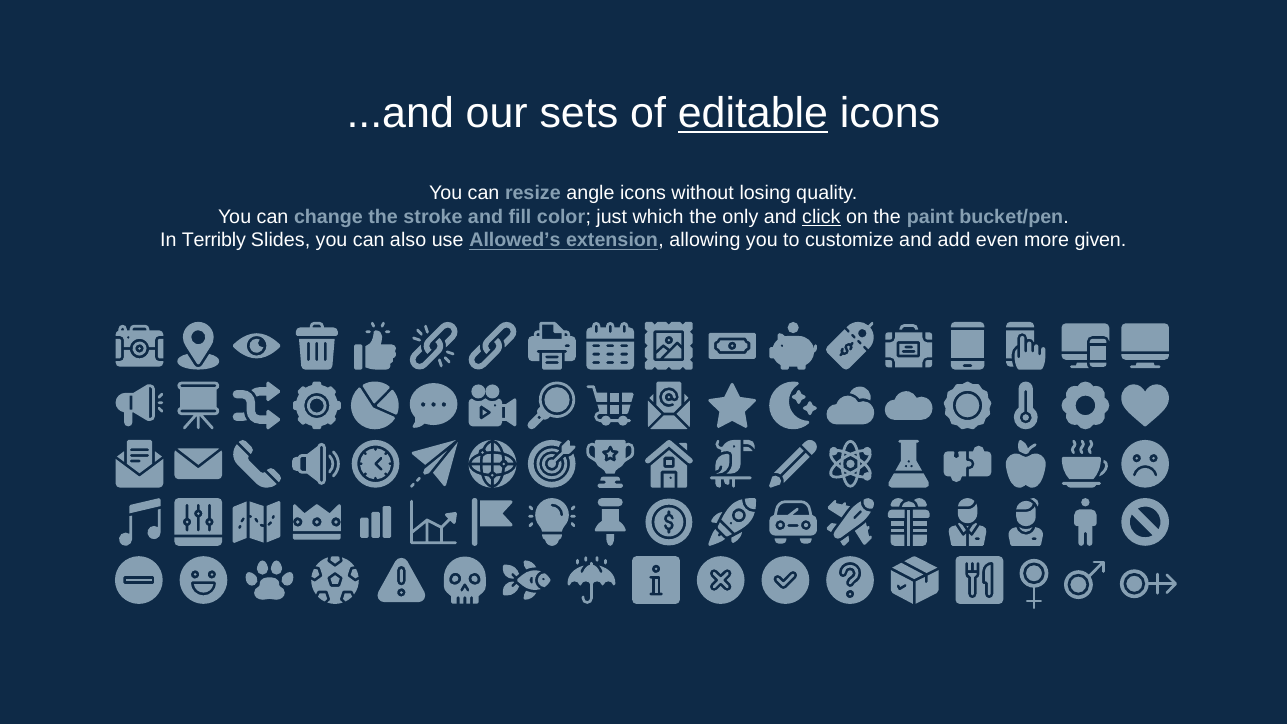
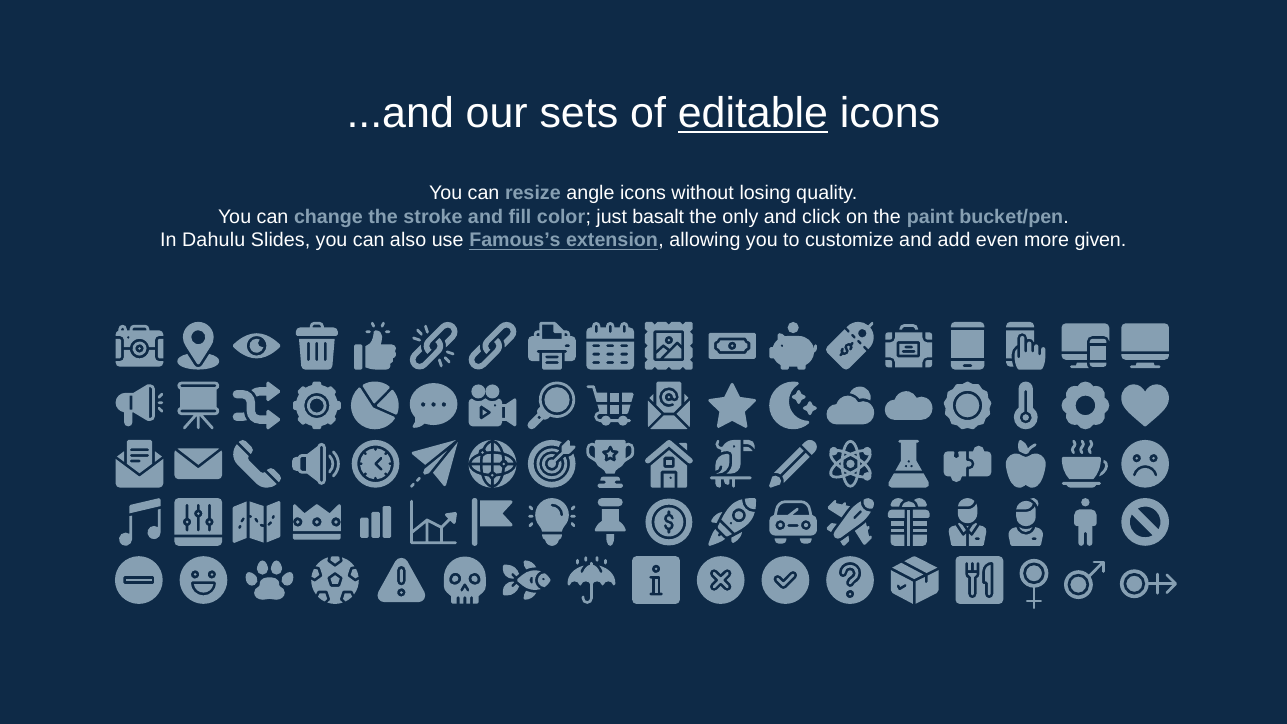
which: which -> basalt
click underline: present -> none
Terribly: Terribly -> Dahulu
Allowed’s: Allowed’s -> Famous’s
